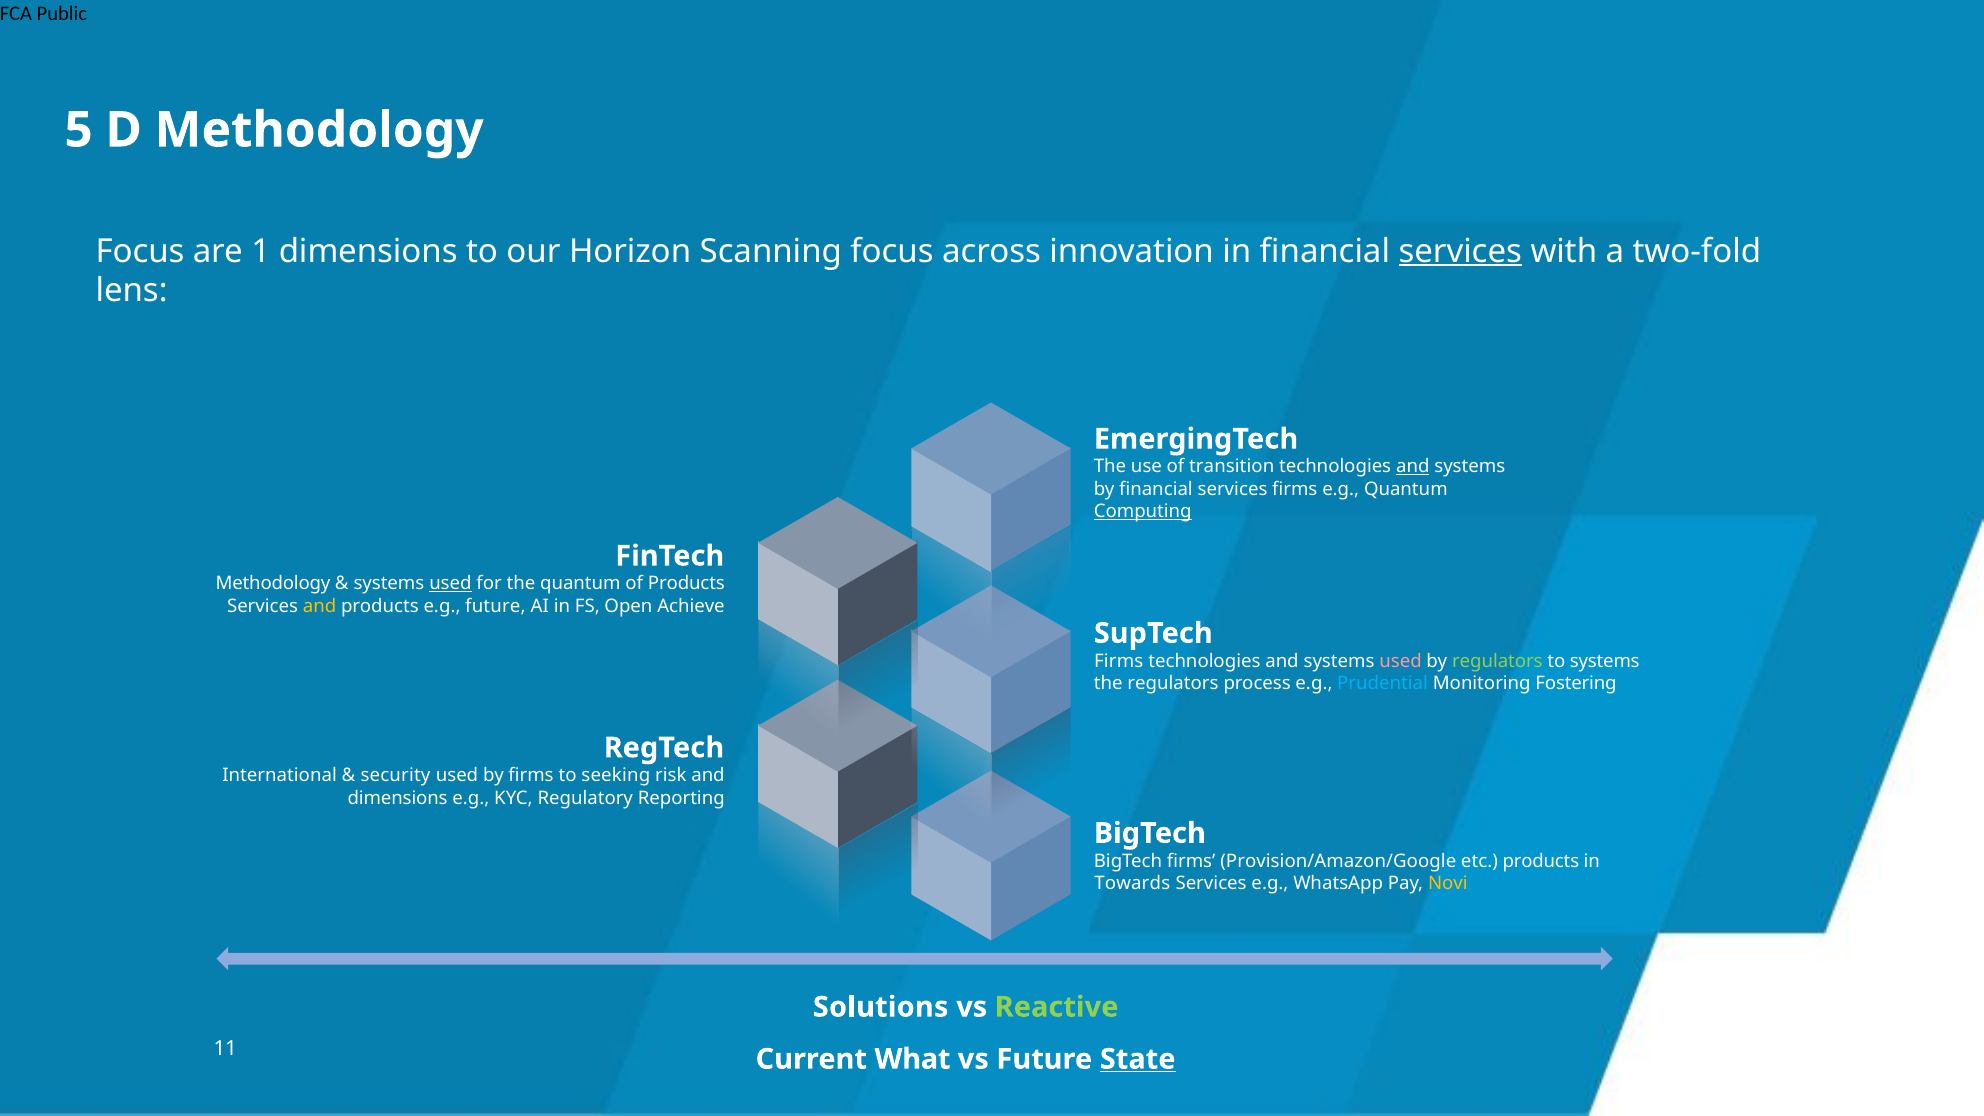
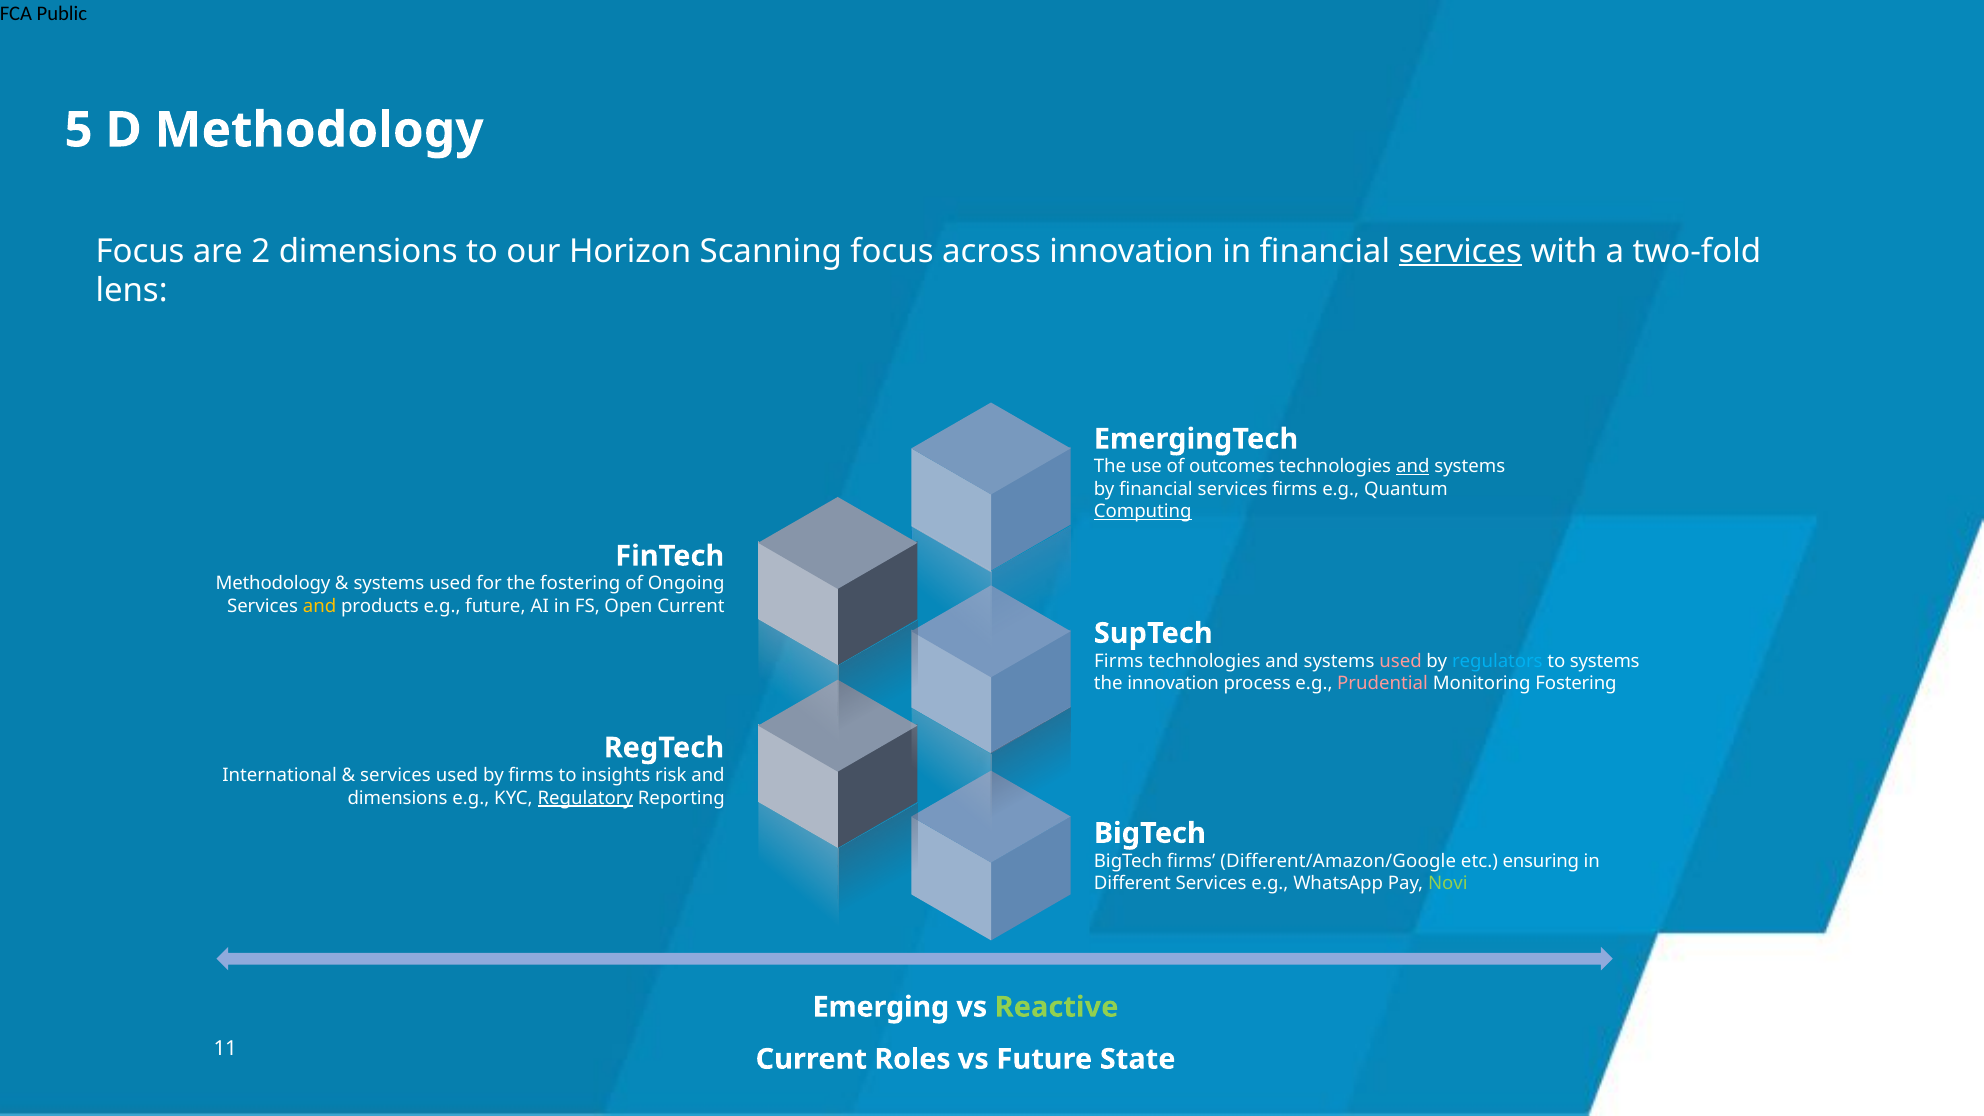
1: 1 -> 2
transition: transition -> outcomes
used at (450, 584) underline: present -> none
the quantum: quantum -> fostering
of Products: Products -> Ongoing
Open Achieve: Achieve -> Current
regulators at (1497, 661) colour: light green -> light blue
the regulators: regulators -> innovation
Prudential colour: light blue -> pink
security at (395, 776): security -> services
seeking: seeking -> insights
Regulatory underline: none -> present
Provision/Amazon/Google: Provision/Amazon/Google -> Different/Amazon/Google
etc products: products -> ensuring
Towards: Towards -> Different
Novi colour: yellow -> light green
Solutions: Solutions -> Emerging
What: What -> Roles
State underline: present -> none
